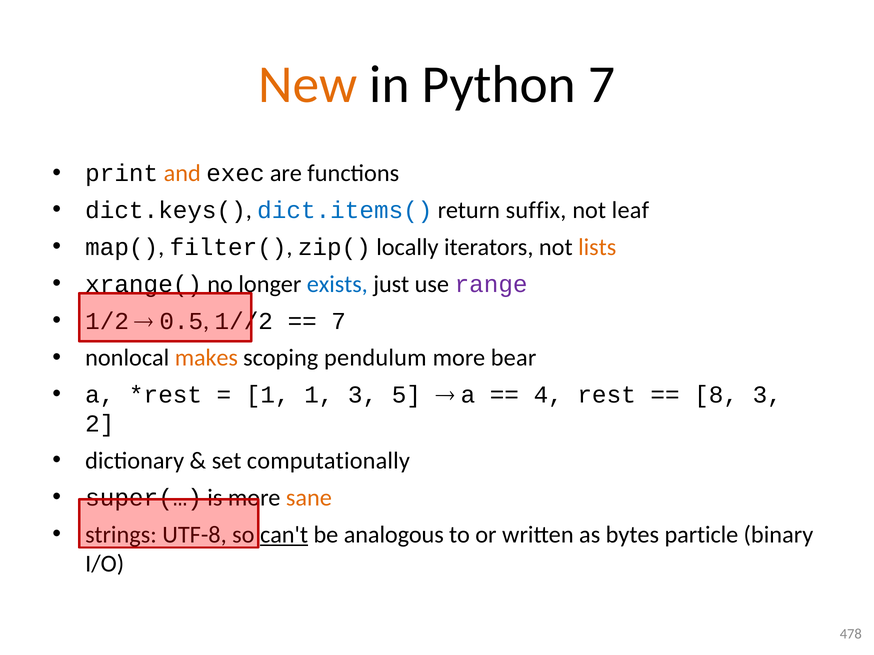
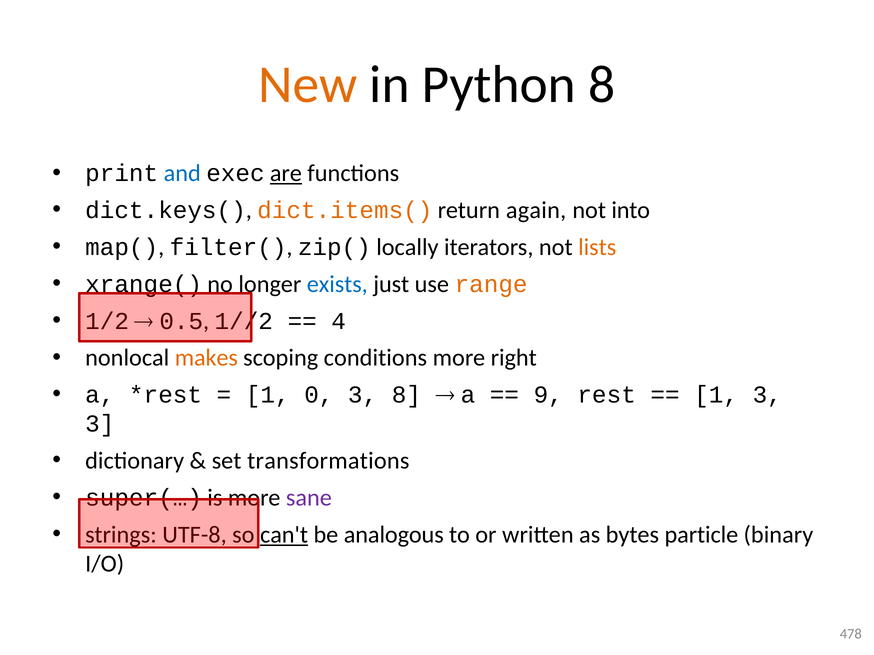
Python 7: 7 -> 8
and colour: orange -> blue
are underline: none -> present
dict.items( colour: blue -> orange
suffix: suffix -> again
leaf: leaf -> into
range colour: purple -> orange
7 at (339, 321): 7 -> 4
pendulum: pendulum -> conditions
bear: bear -> right
1 1: 1 -> 0
3 5: 5 -> 8
4: 4 -> 9
8 at (716, 395): 8 -> 1
2 at (100, 424): 2 -> 3
computationally: computationally -> transformations
sane colour: orange -> purple
